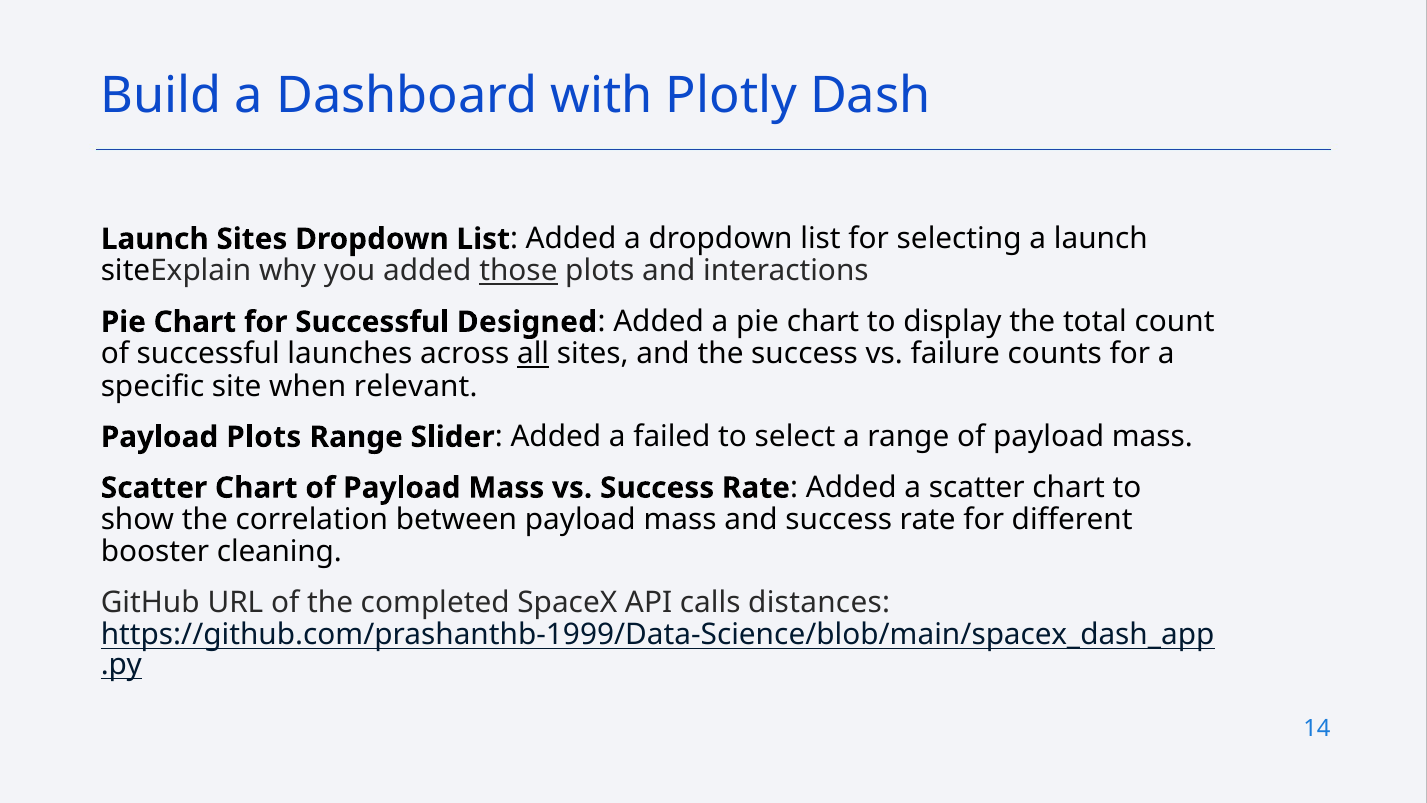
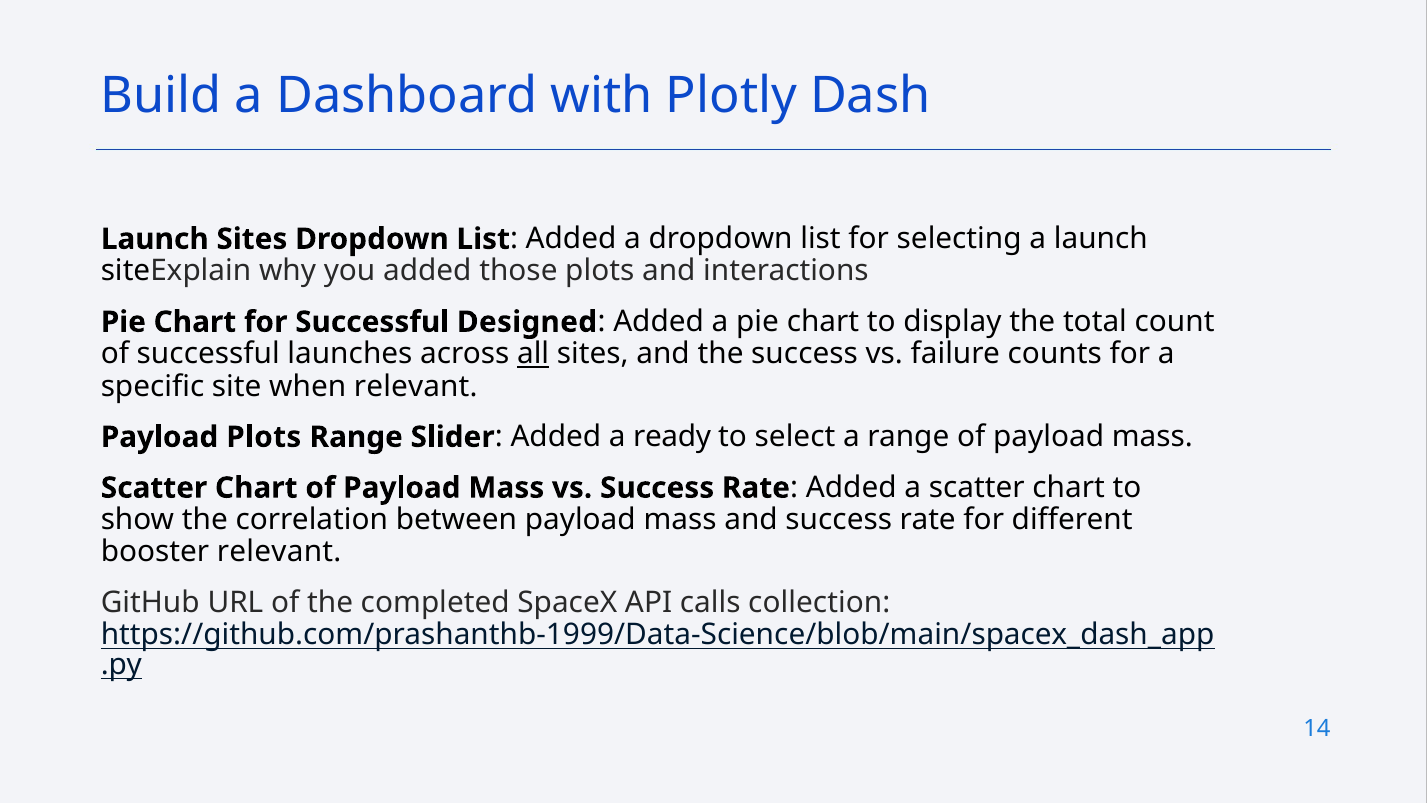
those underline: present -> none
failed: failed -> ready
booster cleaning: cleaning -> relevant
distances: distances -> collection
